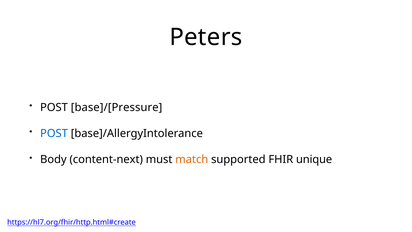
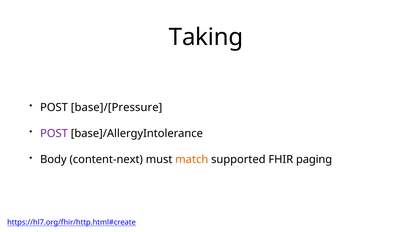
Peters: Peters -> Taking
POST at (54, 133) colour: blue -> purple
unique: unique -> paging
